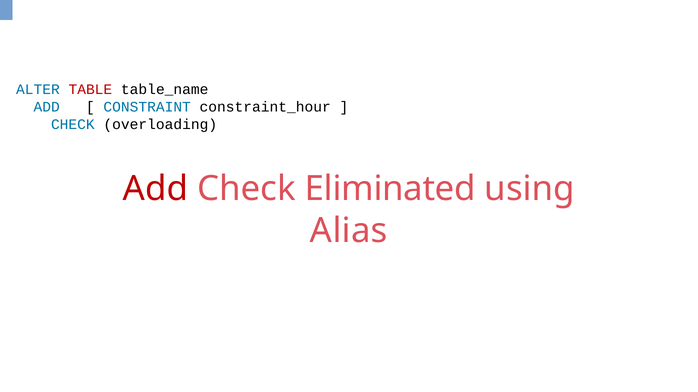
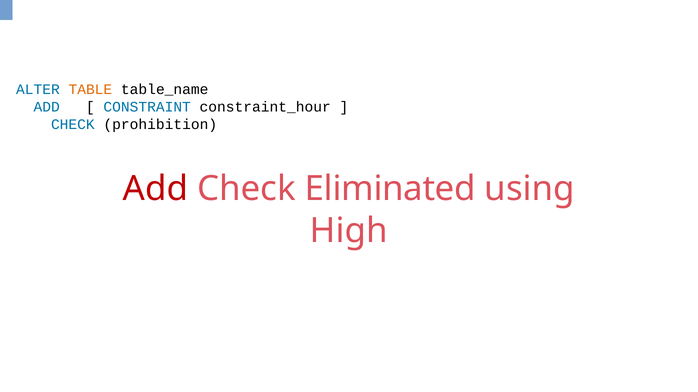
TABLE colour: red -> orange
overloading: overloading -> prohibition
Alias: Alias -> High
